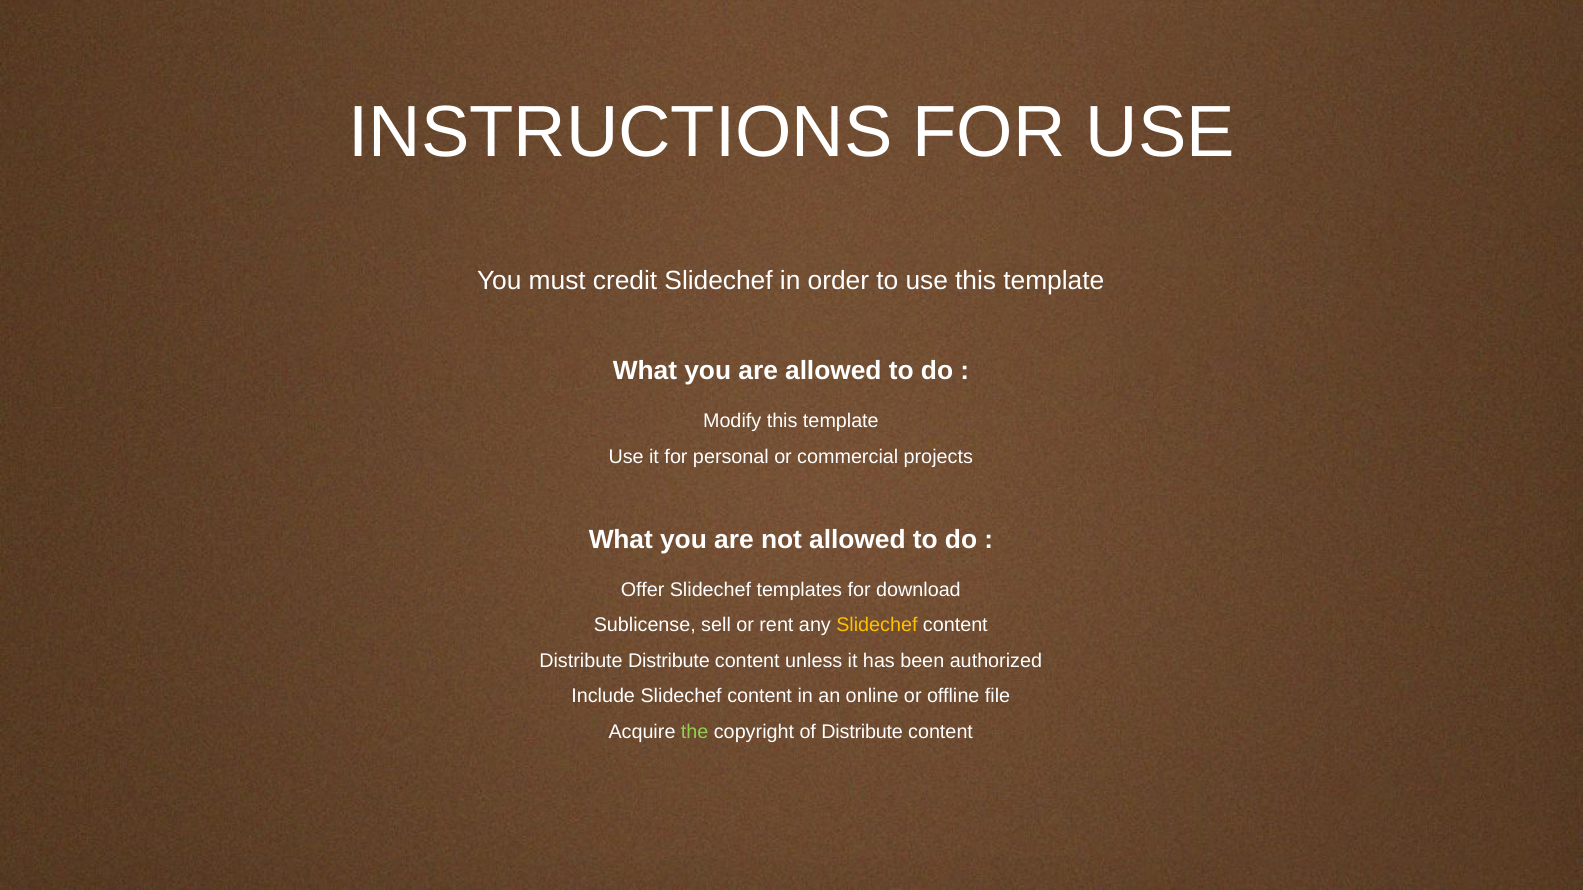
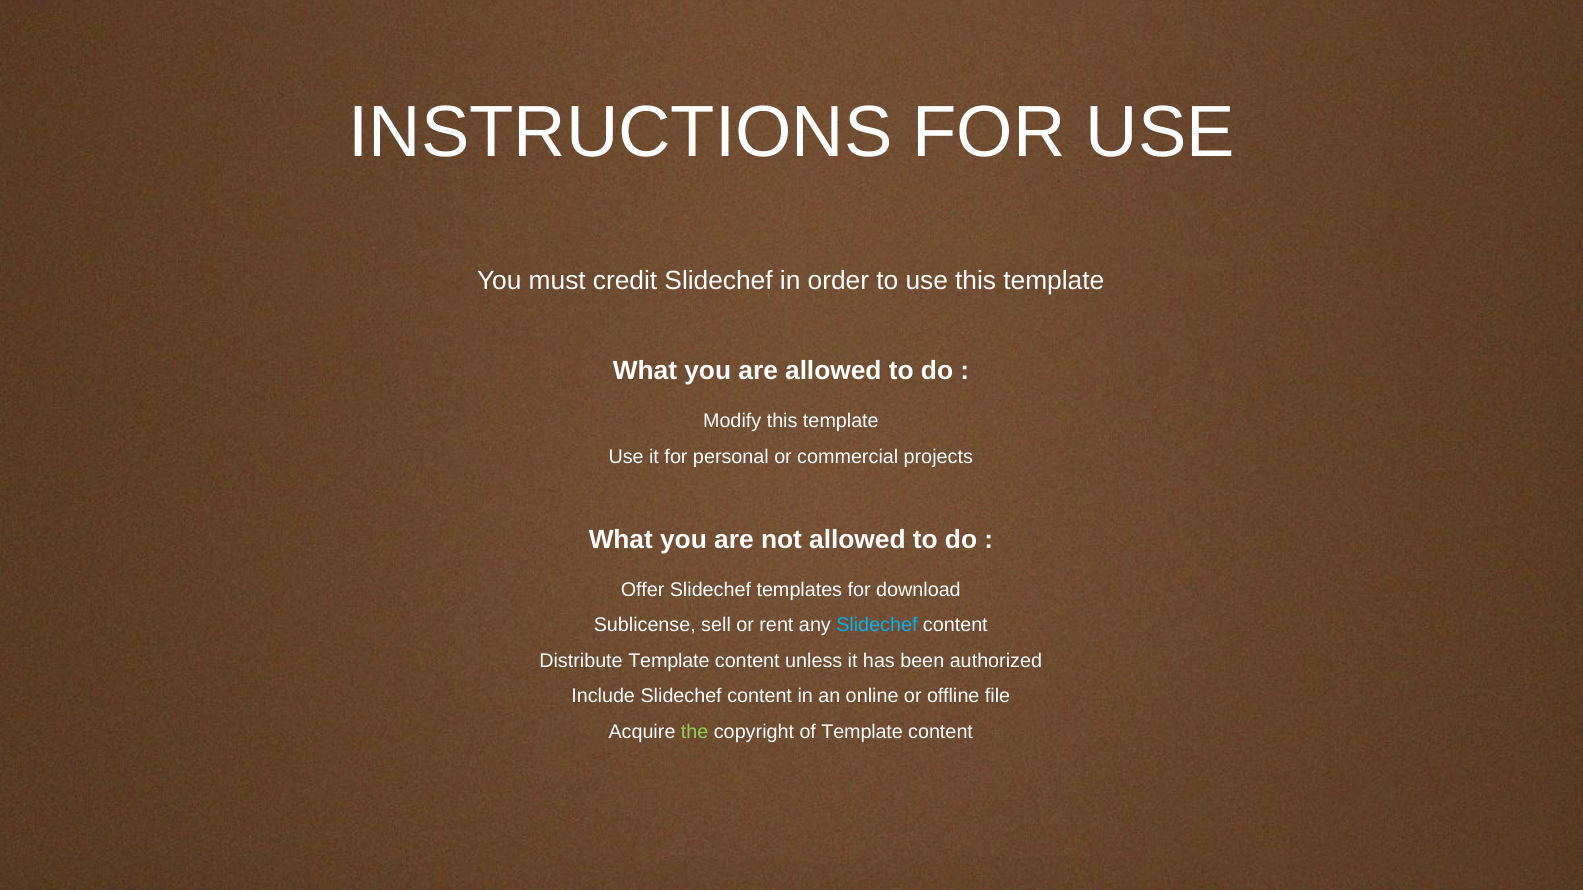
Slidechef at (877, 626) colour: yellow -> light blue
Distribute Distribute: Distribute -> Template
of Distribute: Distribute -> Template
